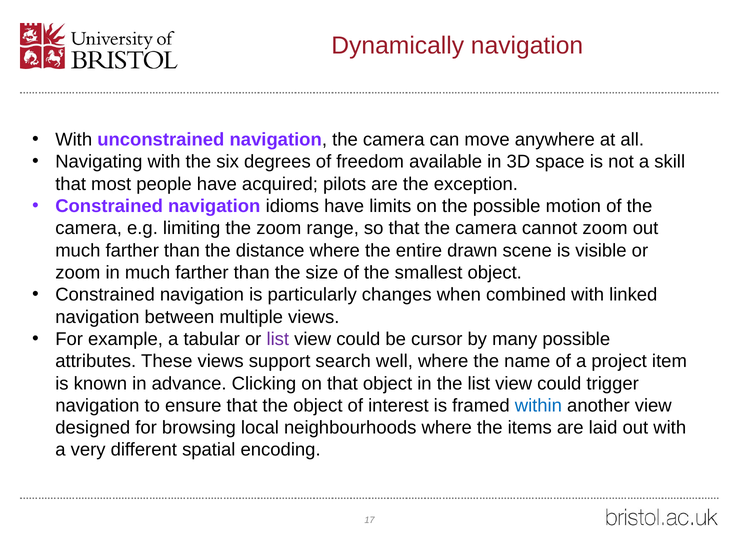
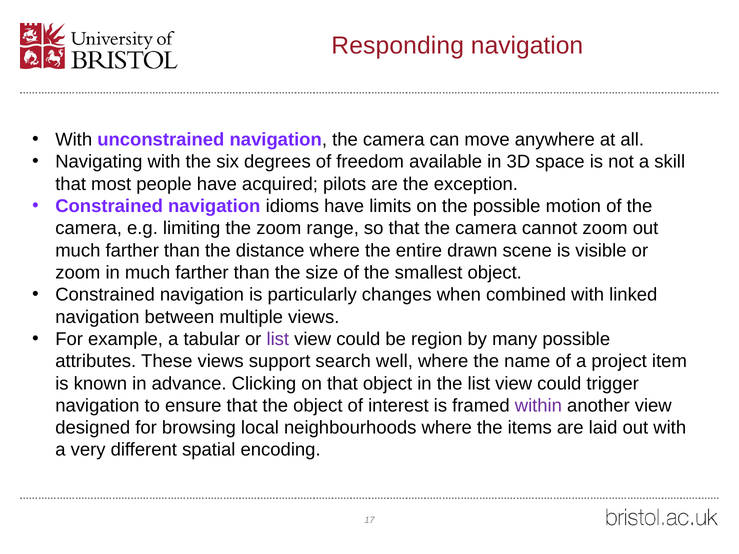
Dynamically: Dynamically -> Responding
cursor: cursor -> region
within colour: blue -> purple
